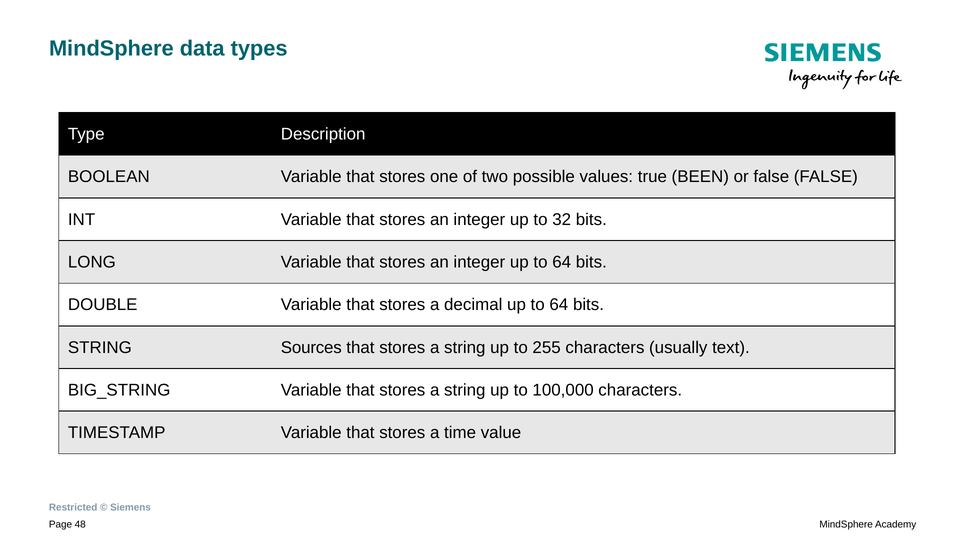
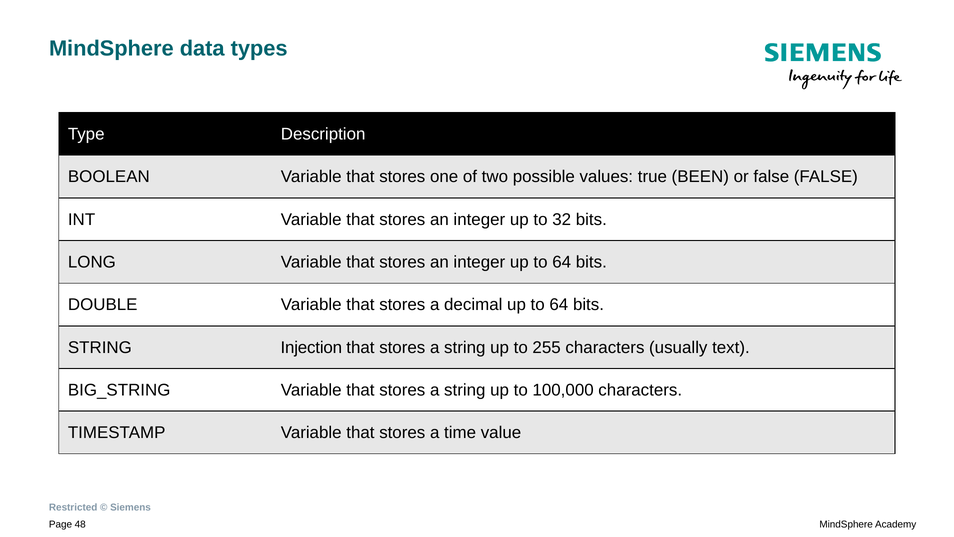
Sources: Sources -> Injection
